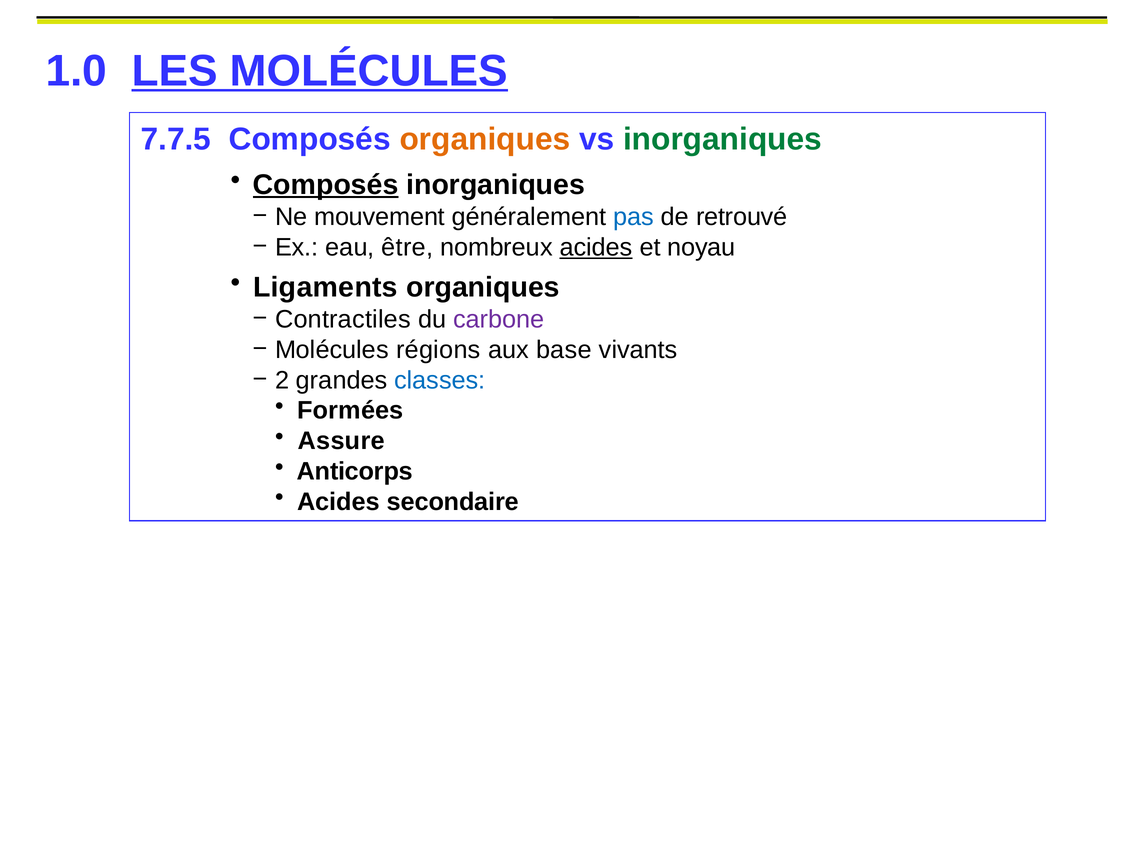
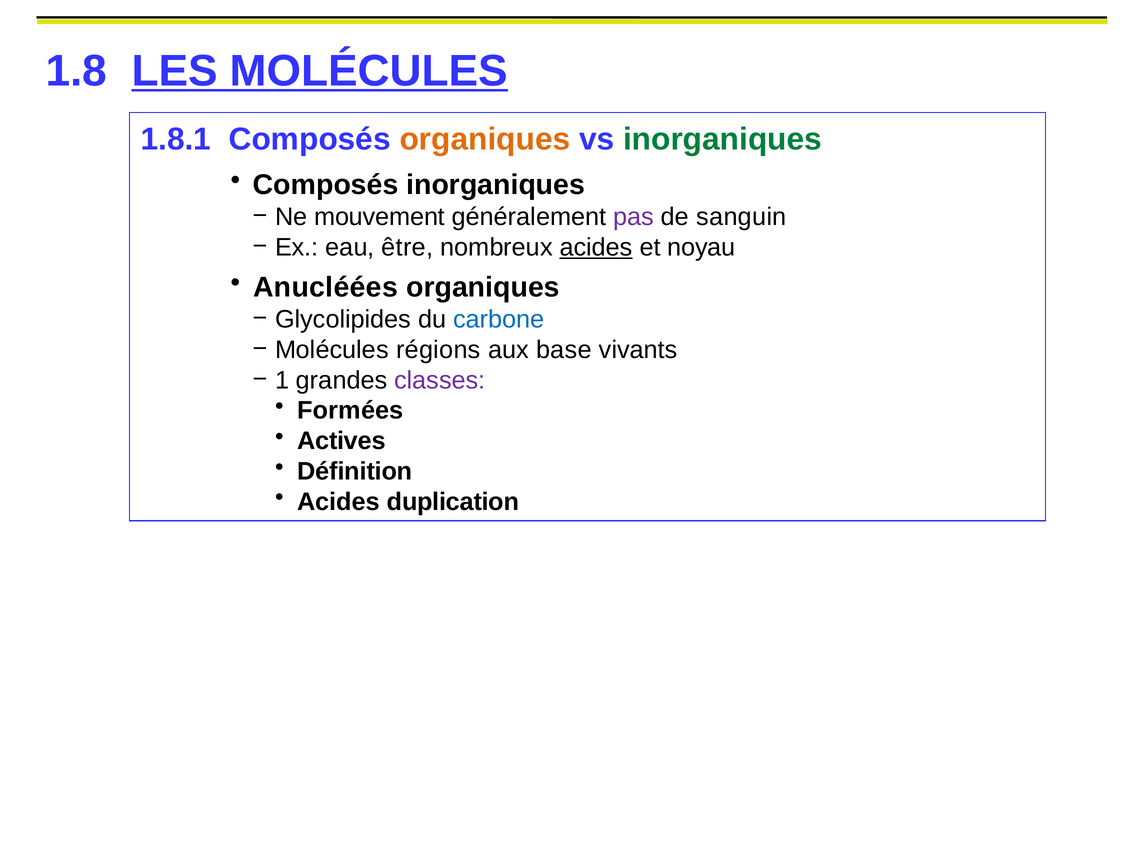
1.0: 1.0 -> 1.8
7.7.5: 7.7.5 -> 1.8.1
Composés at (326, 185) underline: present -> none
pas colour: blue -> purple
retrouvé: retrouvé -> sanguin
Ligaments: Ligaments -> Anucléées
Contractiles: Contractiles -> Glycolipides
carbone colour: purple -> blue
2: 2 -> 1
classes colour: blue -> purple
Assure: Assure -> Actives
Anticorps: Anticorps -> Définition
secondaire: secondaire -> duplication
